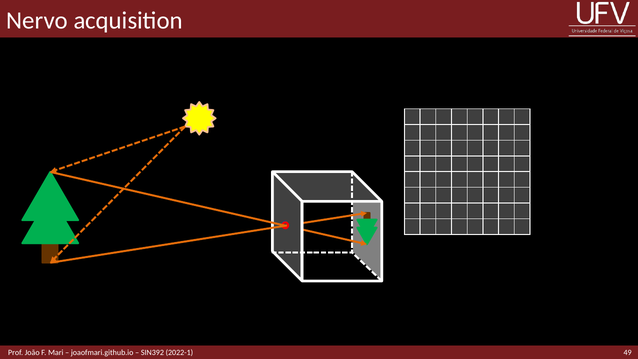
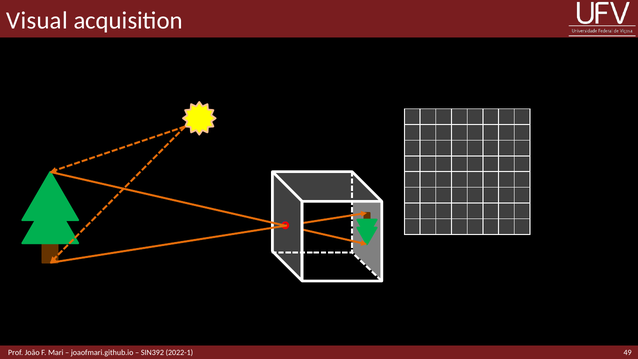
Nervo: Nervo -> Visual
